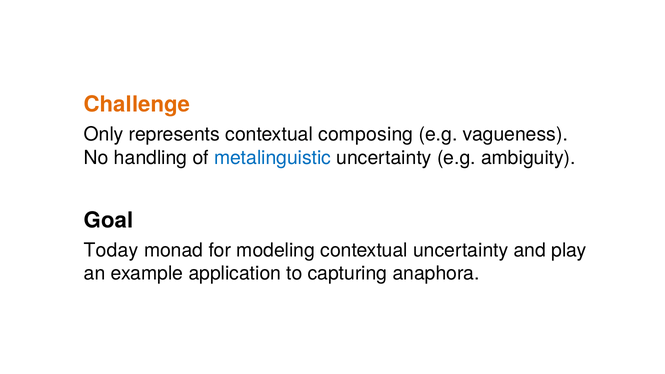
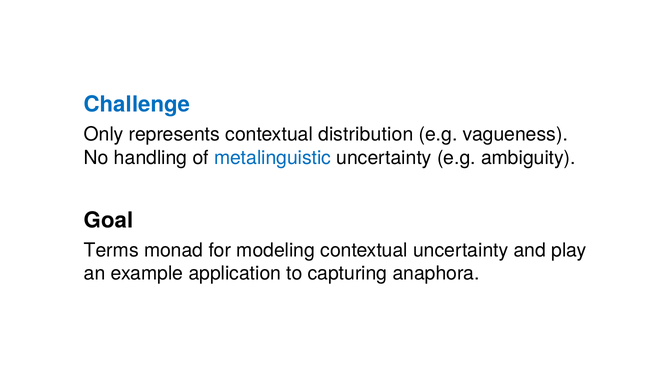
Challenge colour: orange -> blue
composing: composing -> distribution
Today: Today -> Terms
